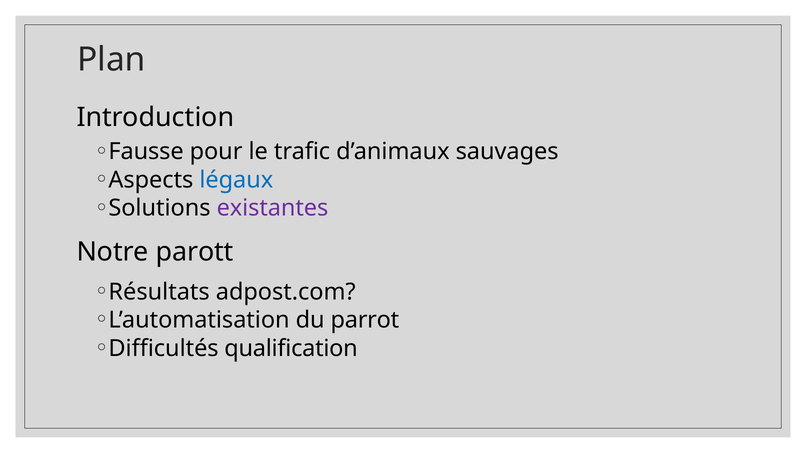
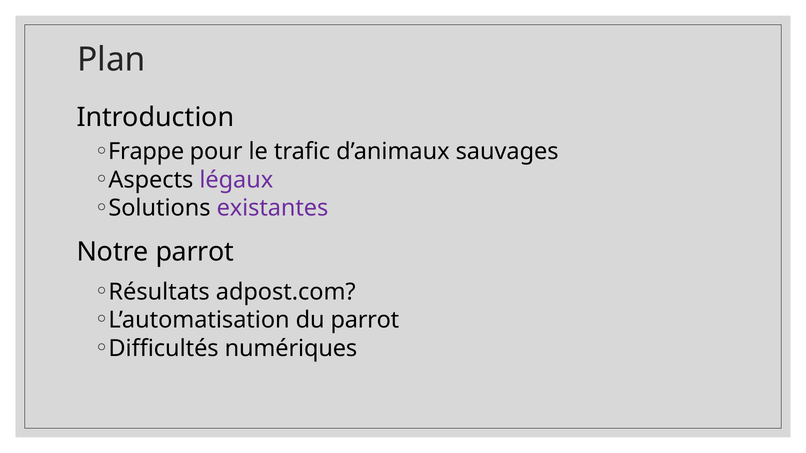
Fausse: Fausse -> Frappe
légaux colour: blue -> purple
Notre parott: parott -> parrot
qualification: qualification -> numériques
